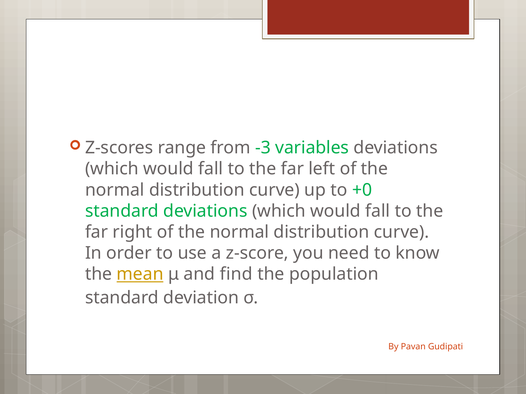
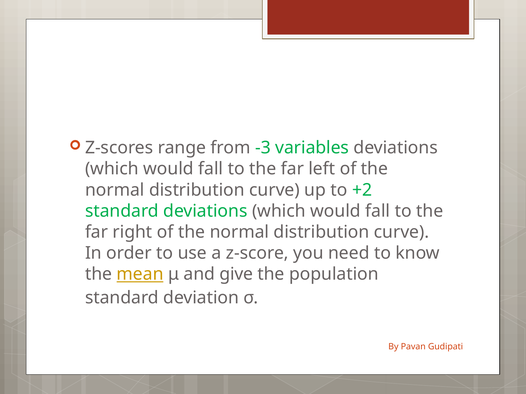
+0: +0 -> +2
find: find -> give
